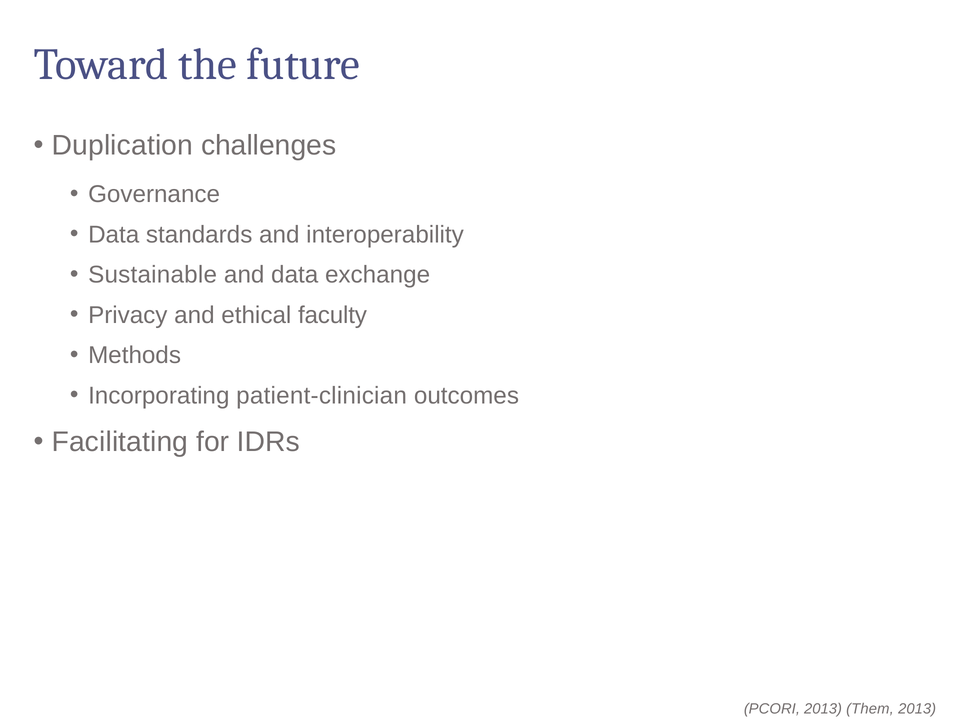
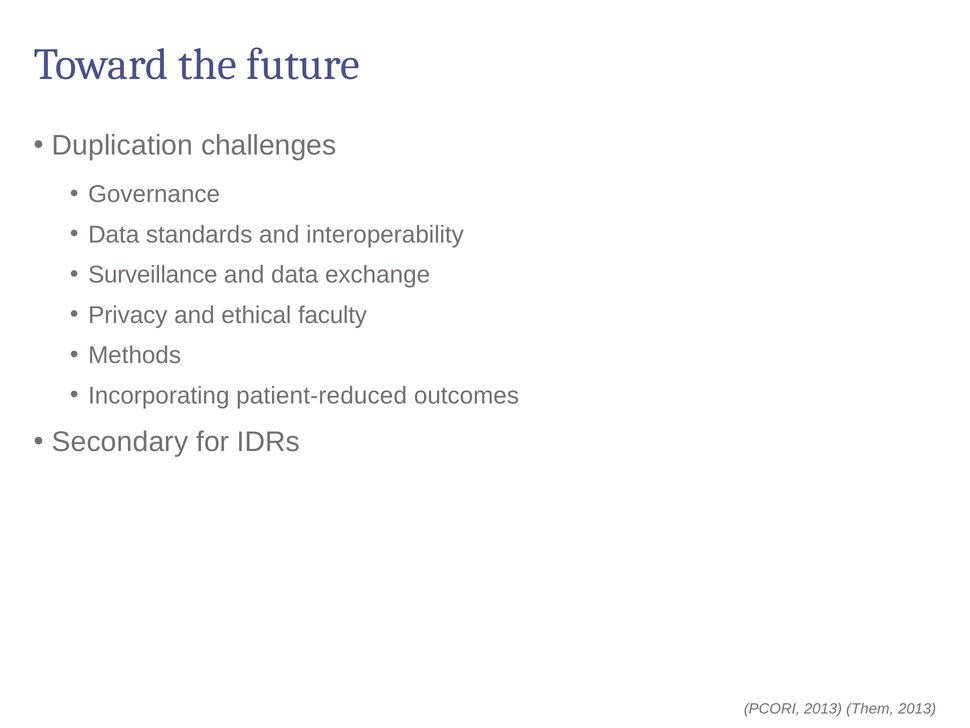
Sustainable: Sustainable -> Surveillance
patient-clinician: patient-clinician -> patient-reduced
Facilitating: Facilitating -> Secondary
